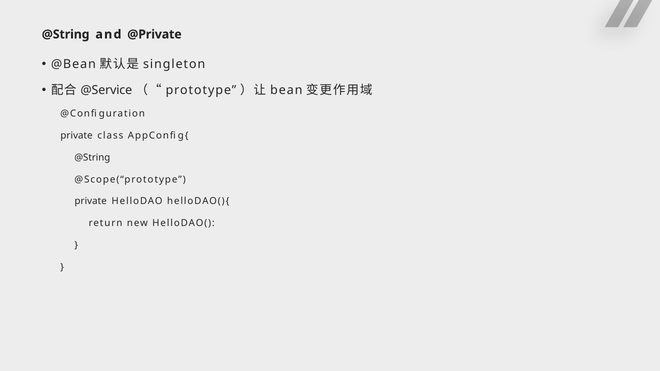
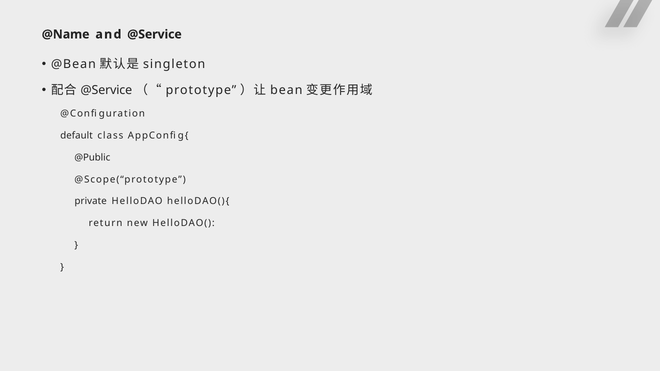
@String at (66, 34): @String -> @Name
and @Private: @Private -> @Service
private at (77, 136): private -> default
@String at (92, 158): @String -> @Public
